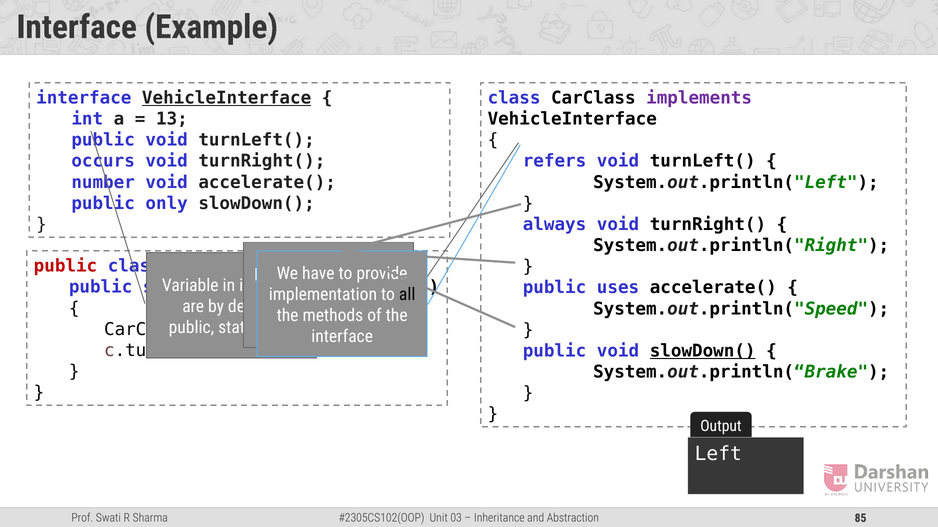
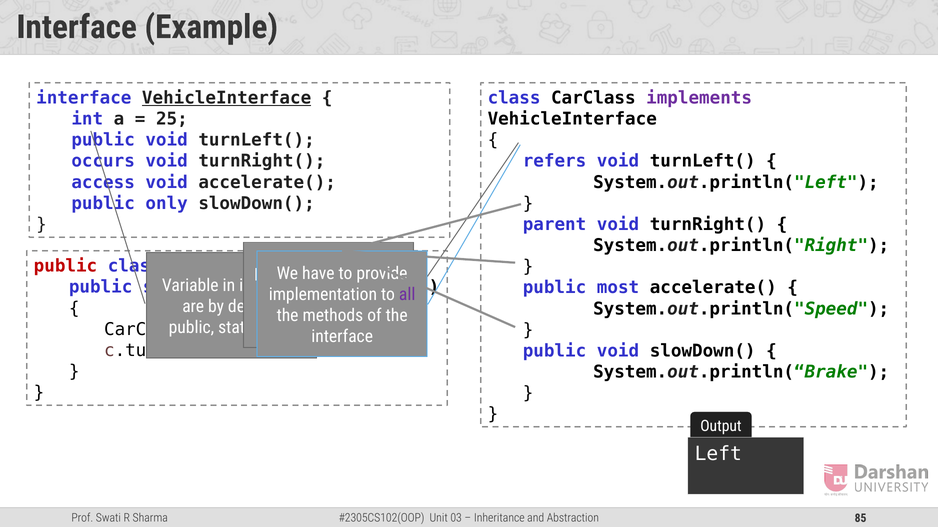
13: 13 -> 25
number at (103, 182): number -> access
always: always -> parent
uses: uses -> most
all colour: black -> purple
slowDown( at (703, 351) underline: present -> none
